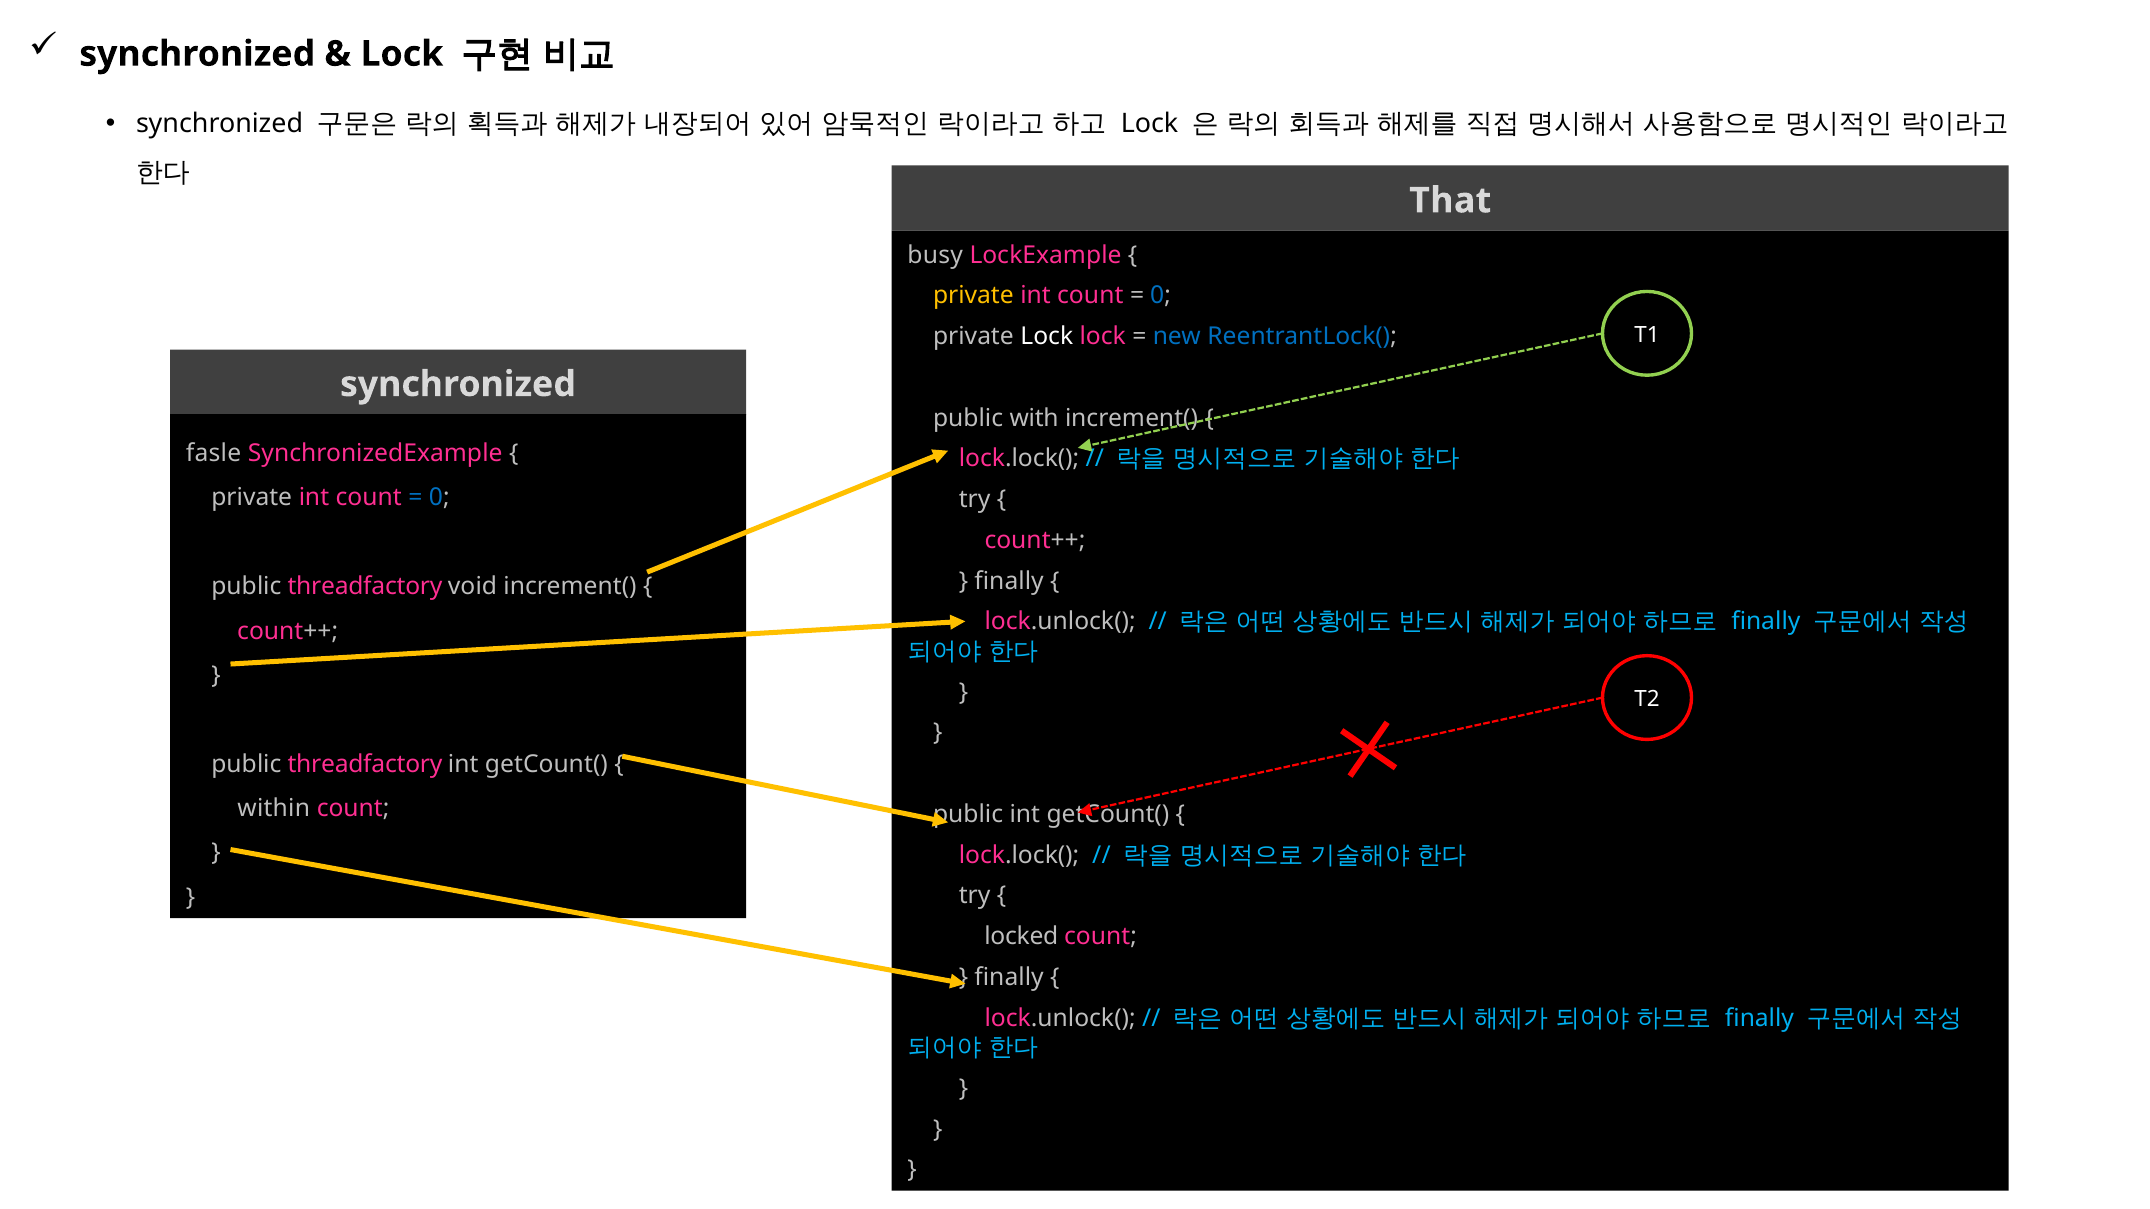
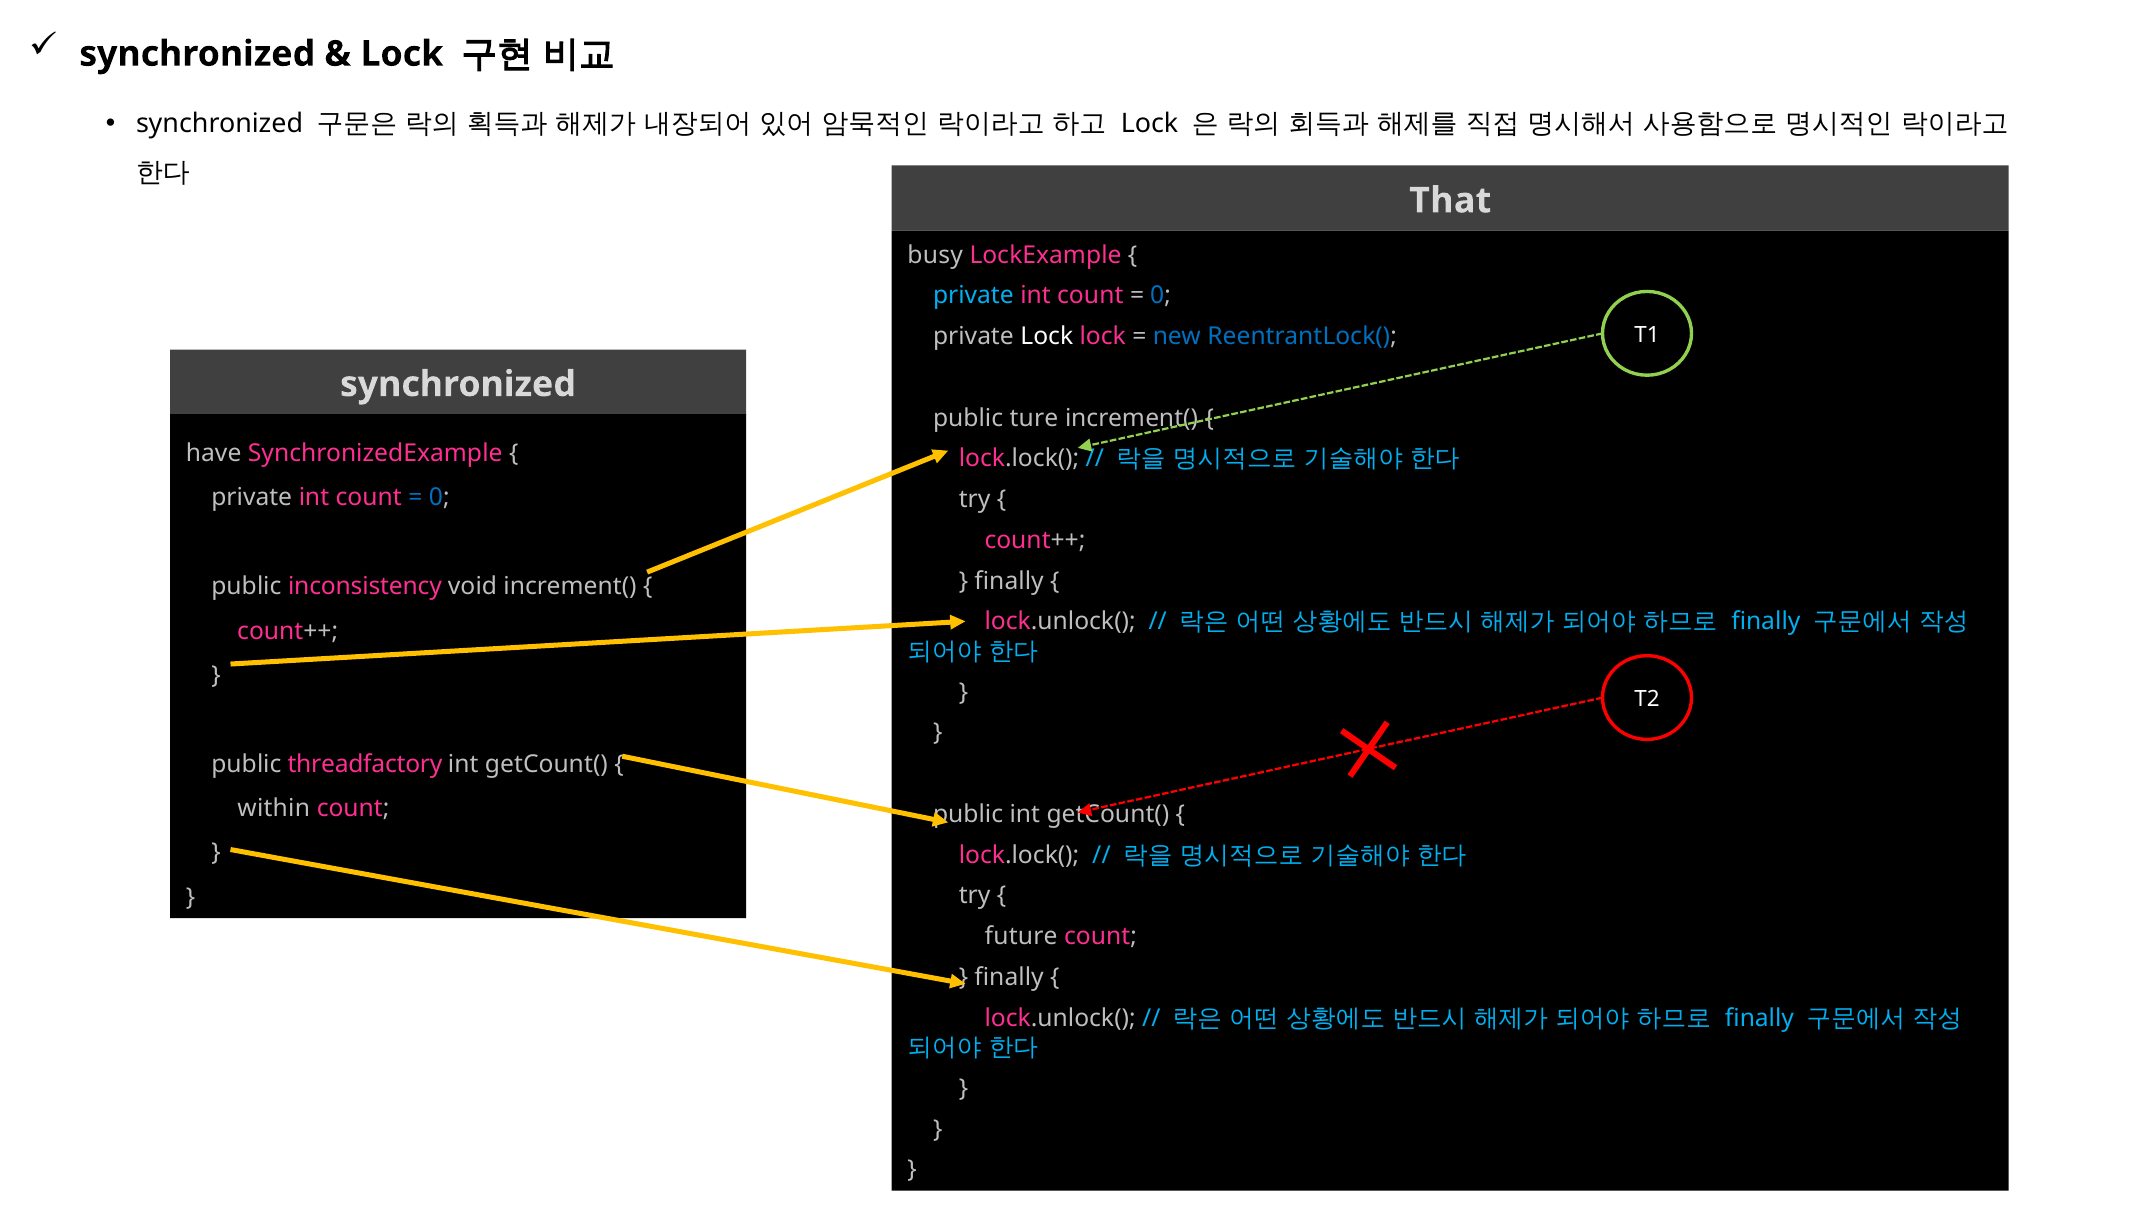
private at (973, 296) colour: yellow -> light blue
with: with -> ture
fasle: fasle -> have
threadfactory at (365, 587): threadfactory -> inconsistency
locked: locked -> future
